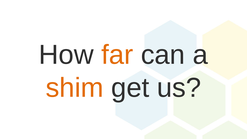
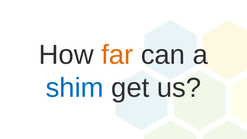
shim colour: orange -> blue
